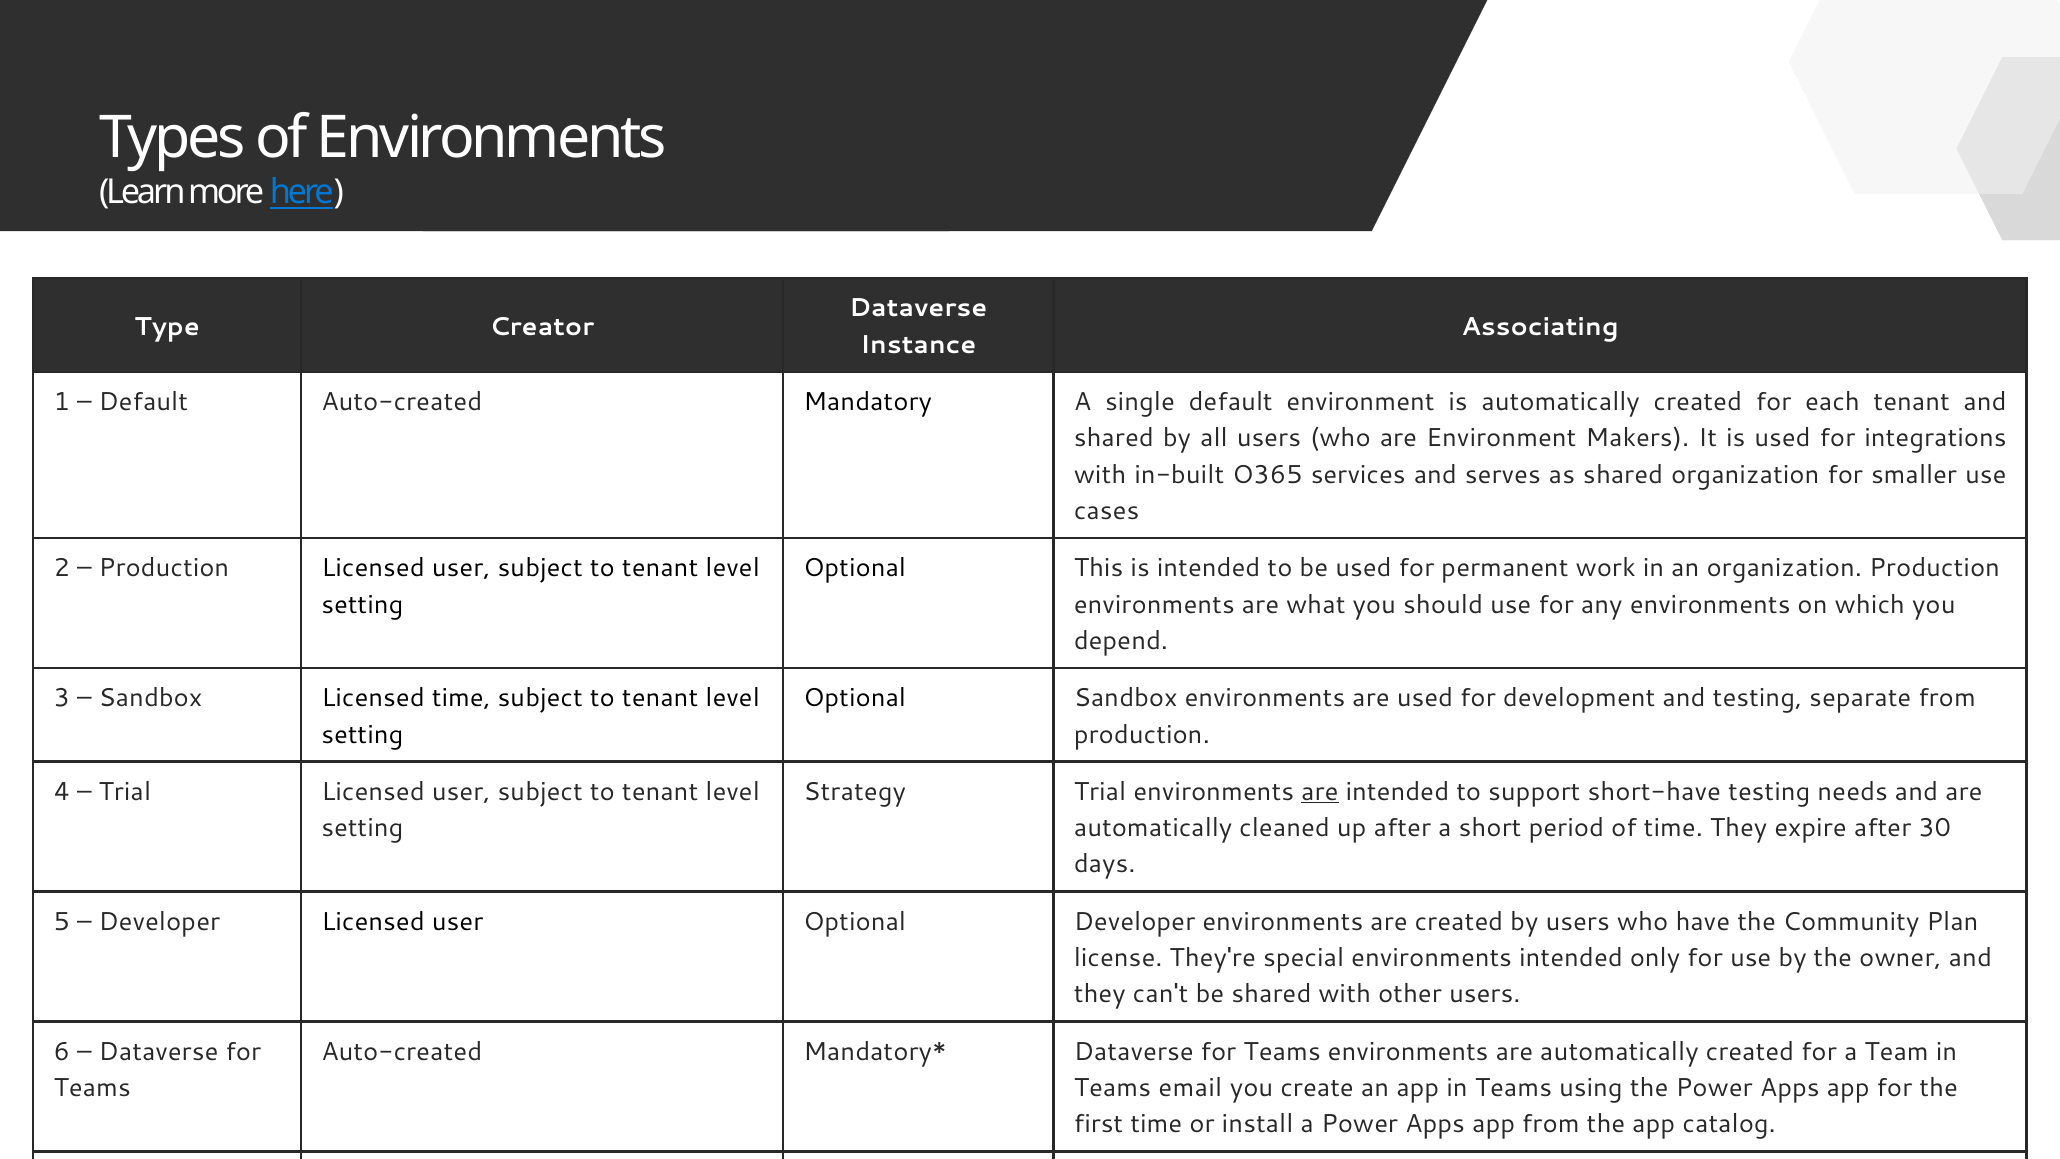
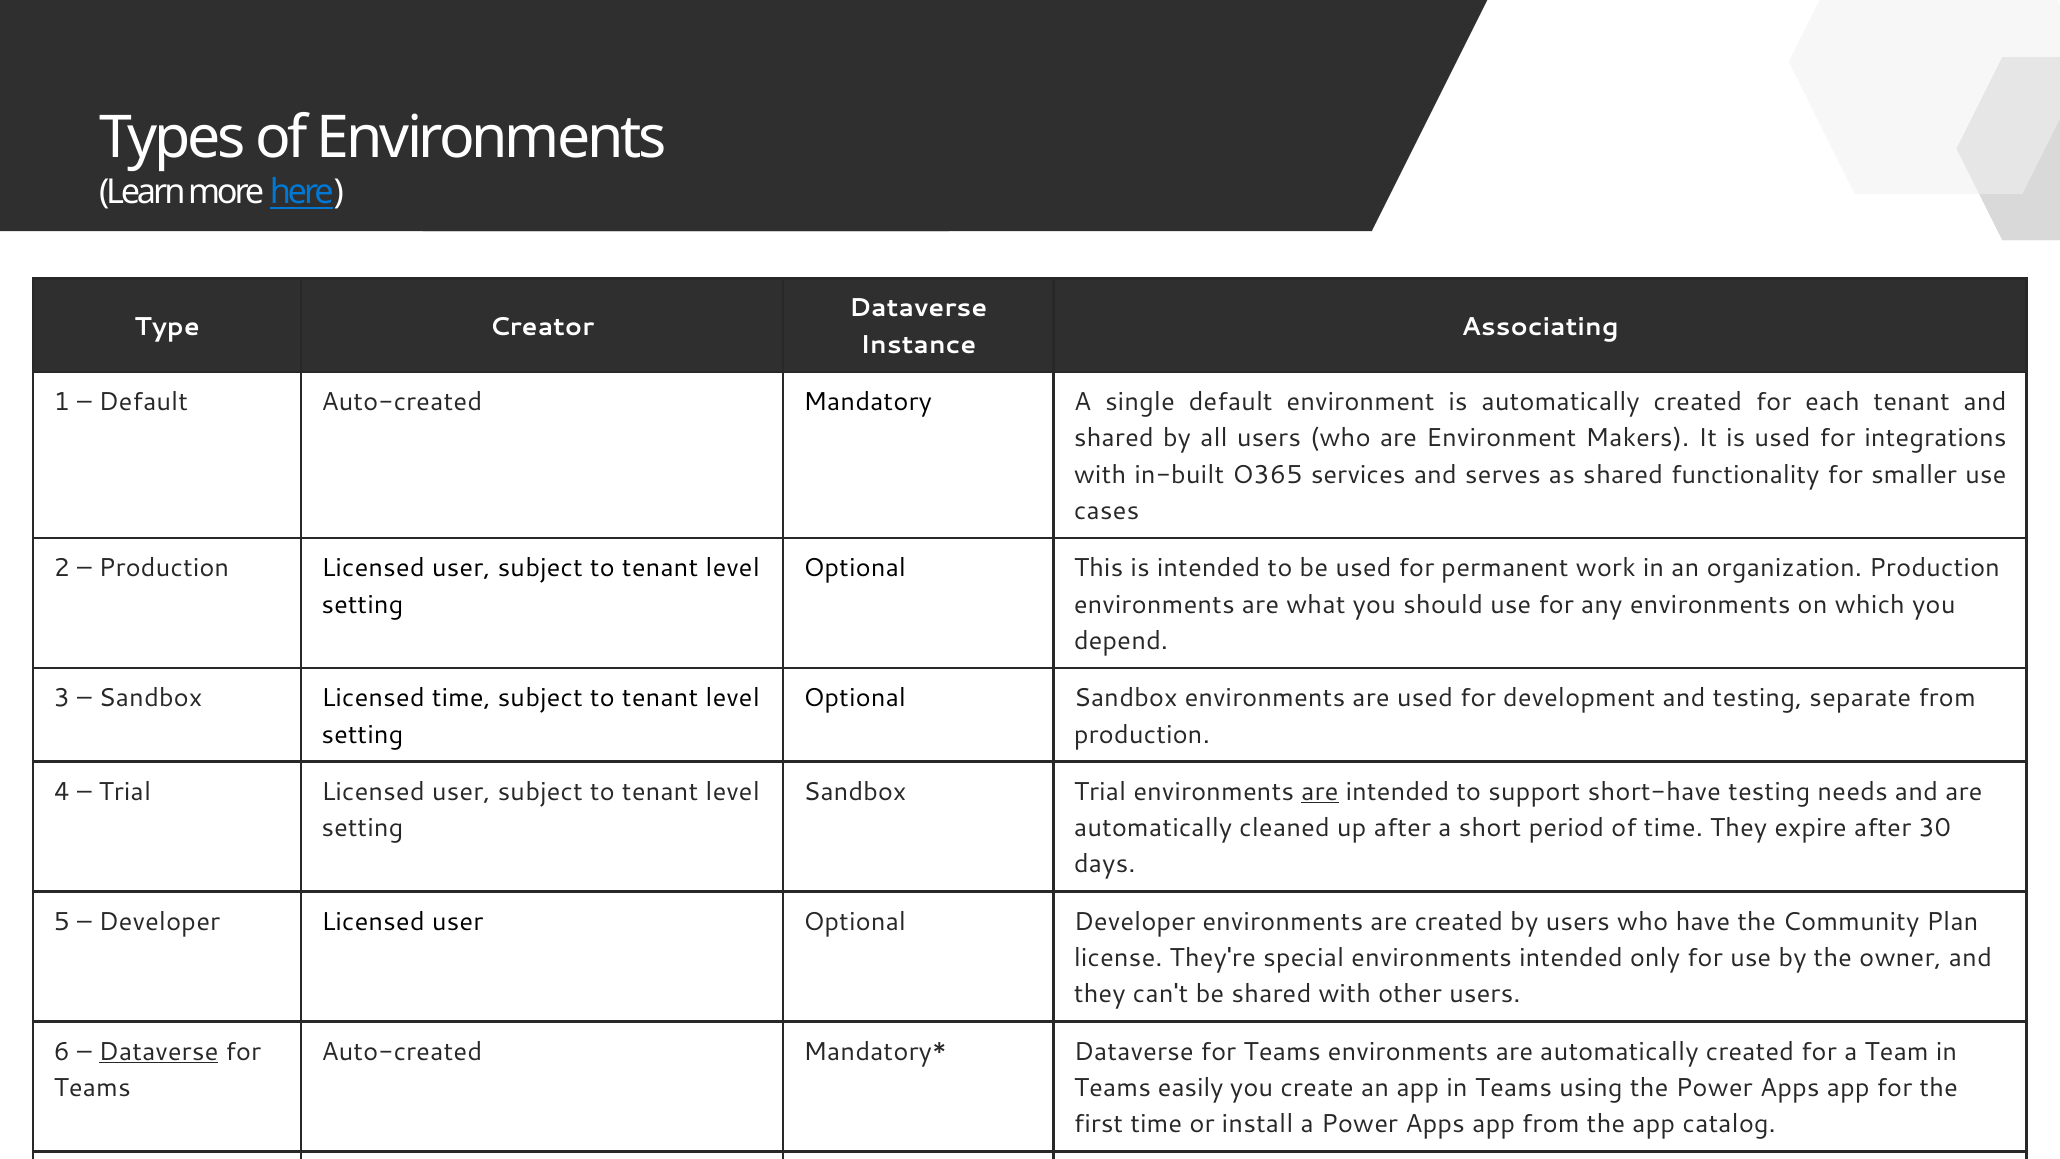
shared organization: organization -> functionality
Strategy at (855, 791): Strategy -> Sandbox
Dataverse at (159, 1051) underline: none -> present
email: email -> easily
